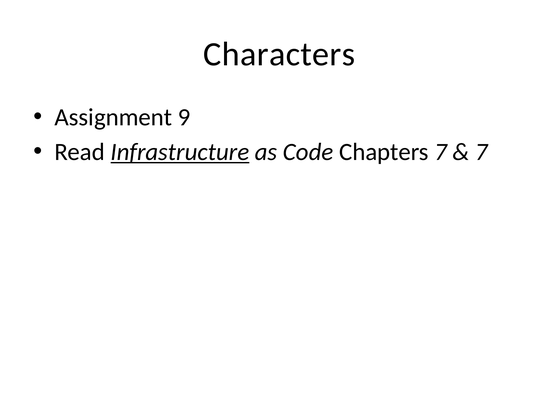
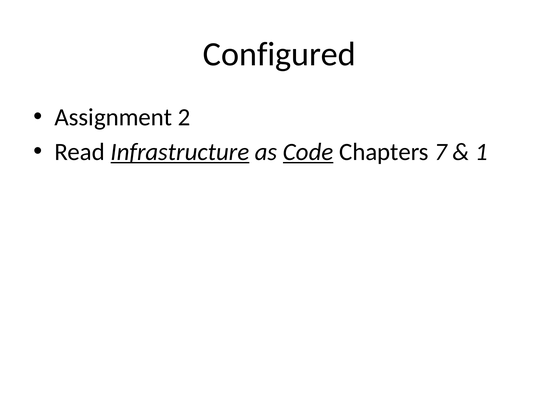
Characters: Characters -> Configured
9: 9 -> 2
Code underline: none -> present
7 at (481, 152): 7 -> 1
